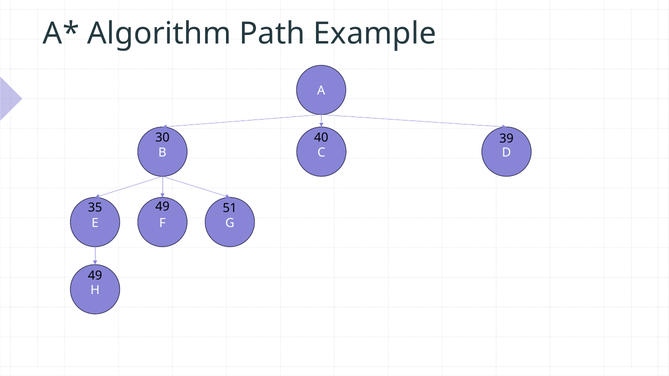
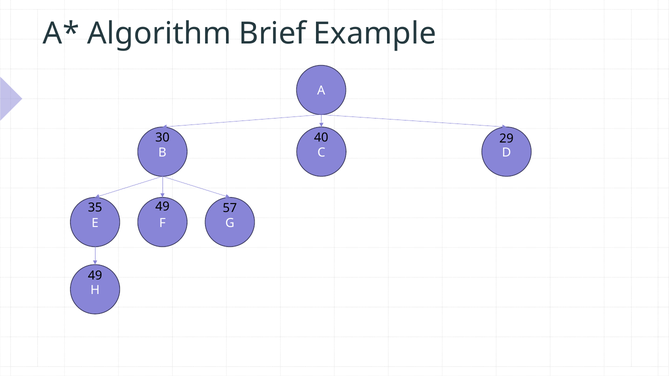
Path: Path -> Brief
39: 39 -> 29
51: 51 -> 57
